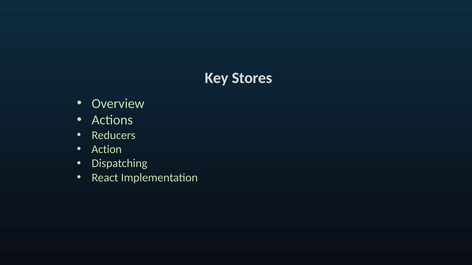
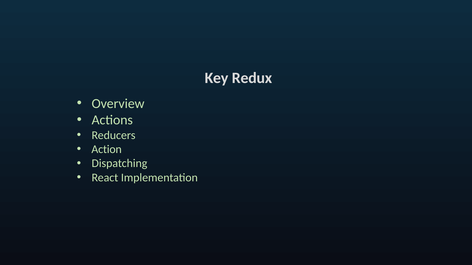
Stores: Stores -> Redux
